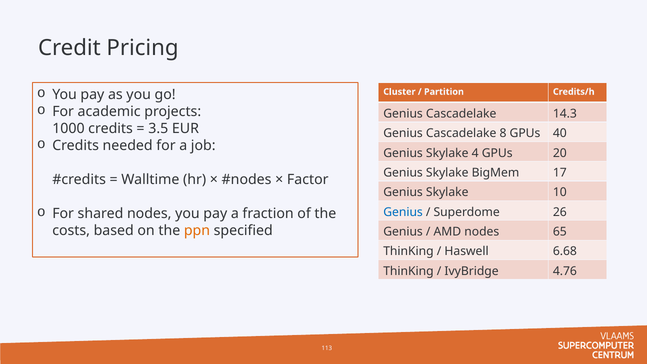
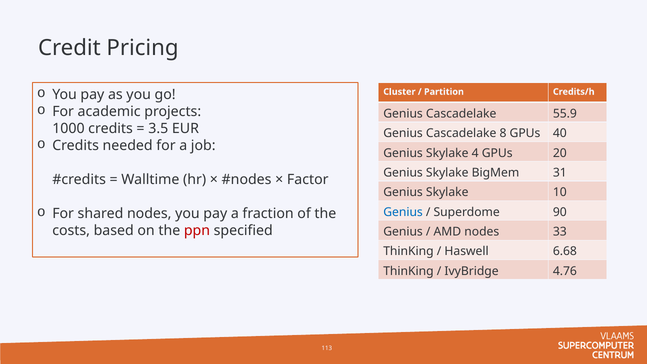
14.3: 14.3 -> 55.9
17: 17 -> 31
26: 26 -> 90
ppn colour: orange -> red
65: 65 -> 33
